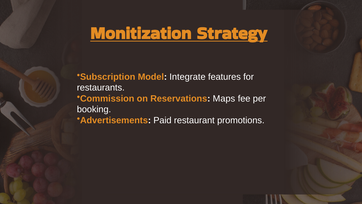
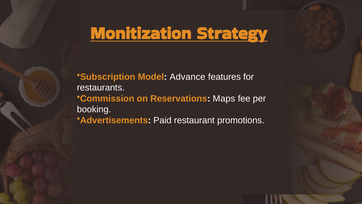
Integrate: Integrate -> Advance
